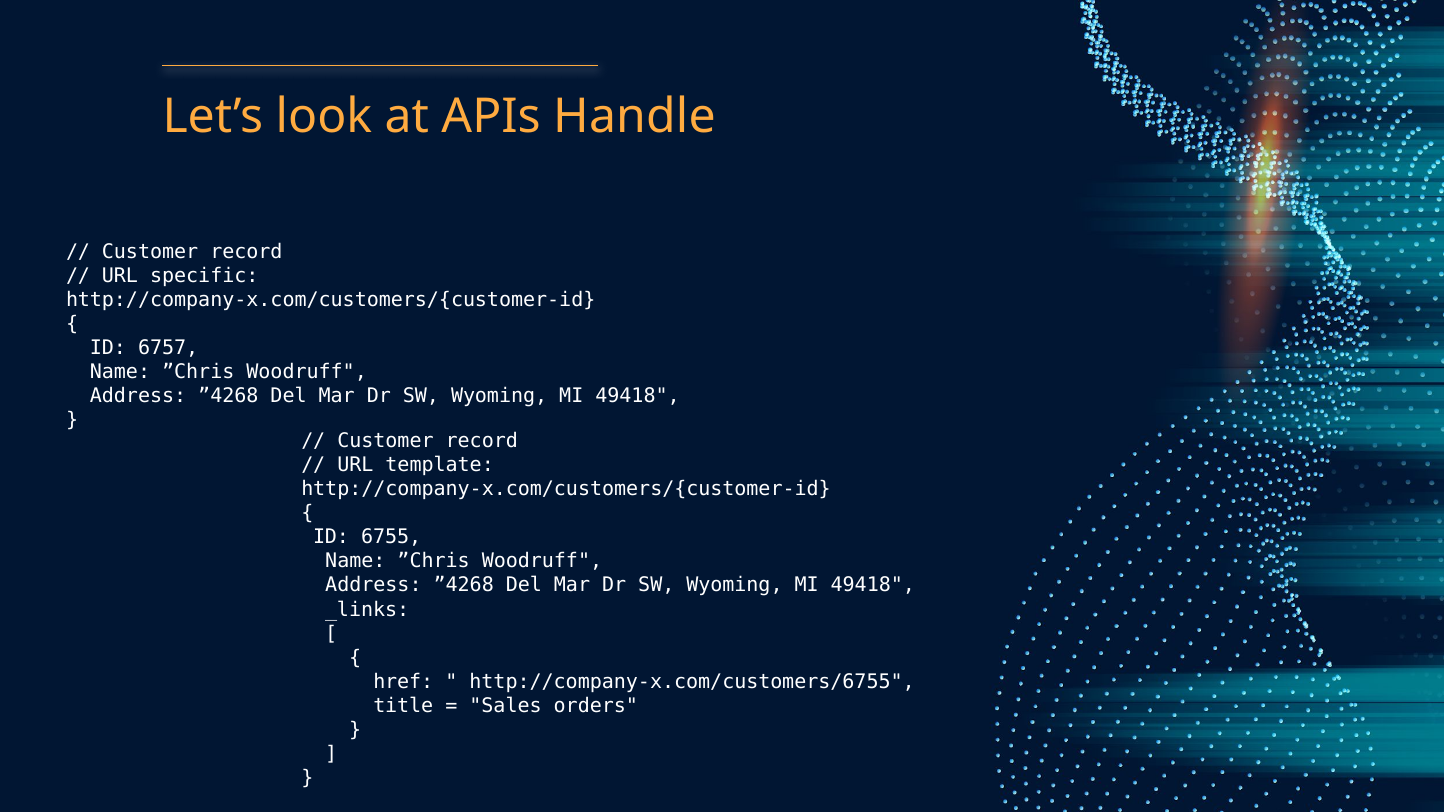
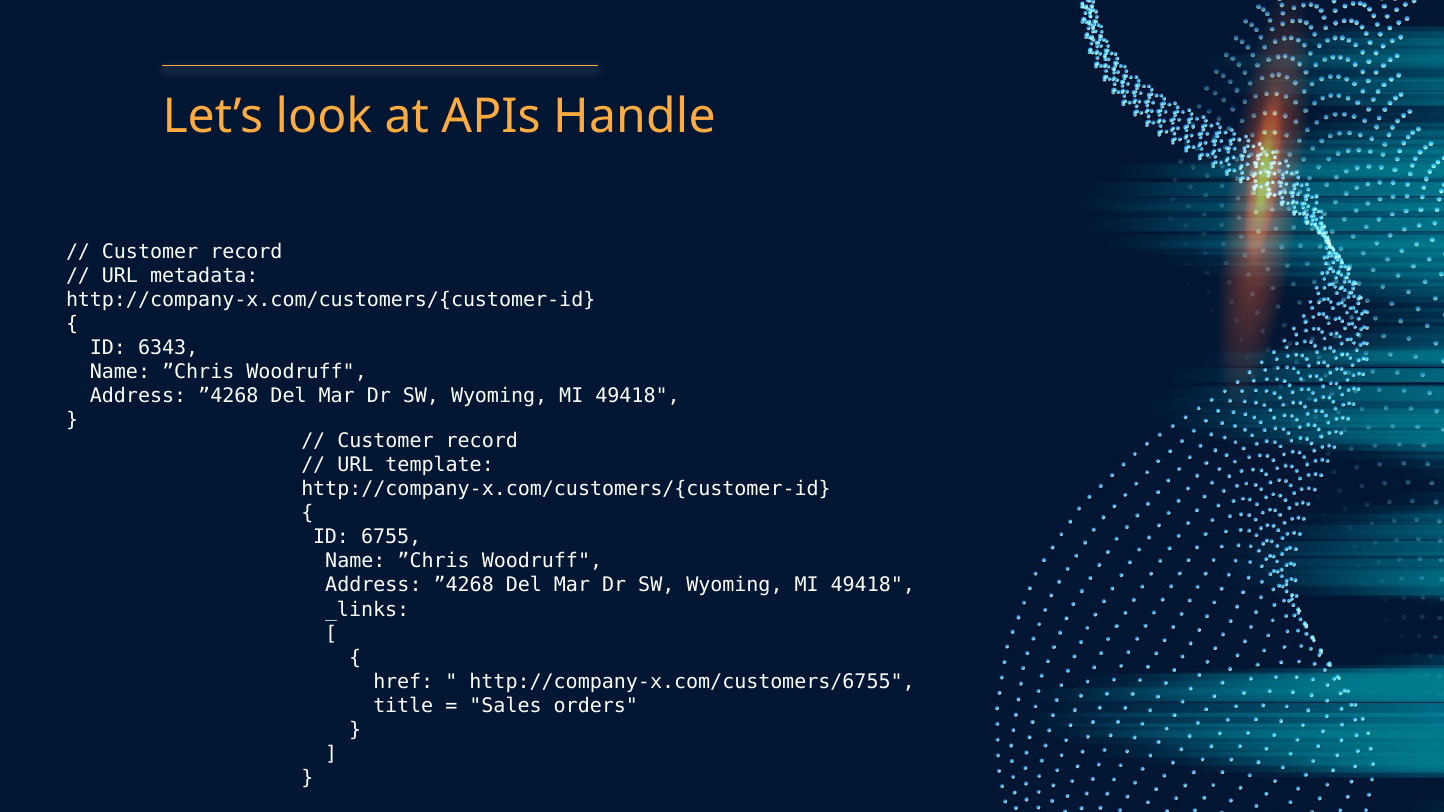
specific: specific -> metadata
6757: 6757 -> 6343
